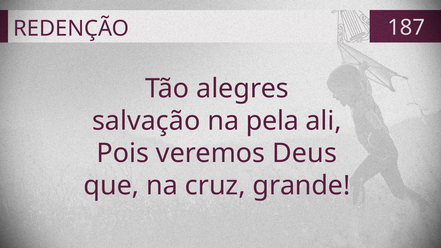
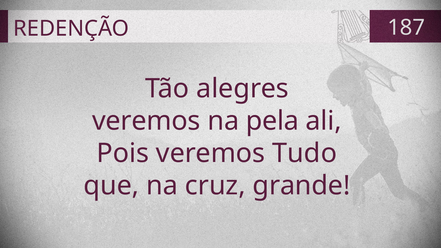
salvação at (146, 121): salvação -> veremos
Deus: Deus -> Tudo
